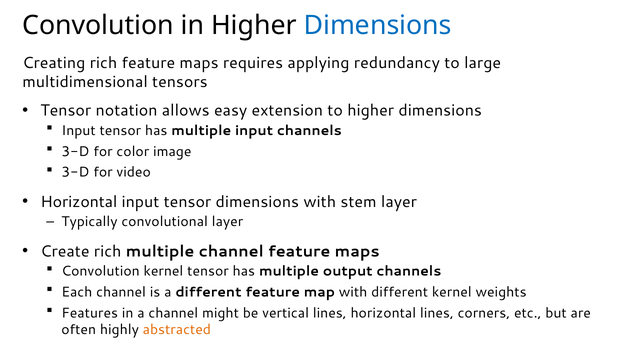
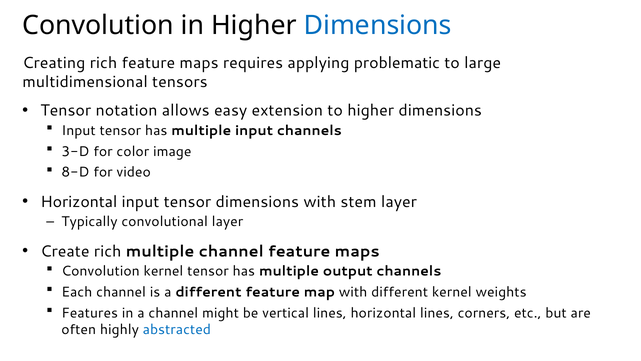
redundancy: redundancy -> problematic
3-D at (75, 172): 3-D -> 8-D
abstracted colour: orange -> blue
